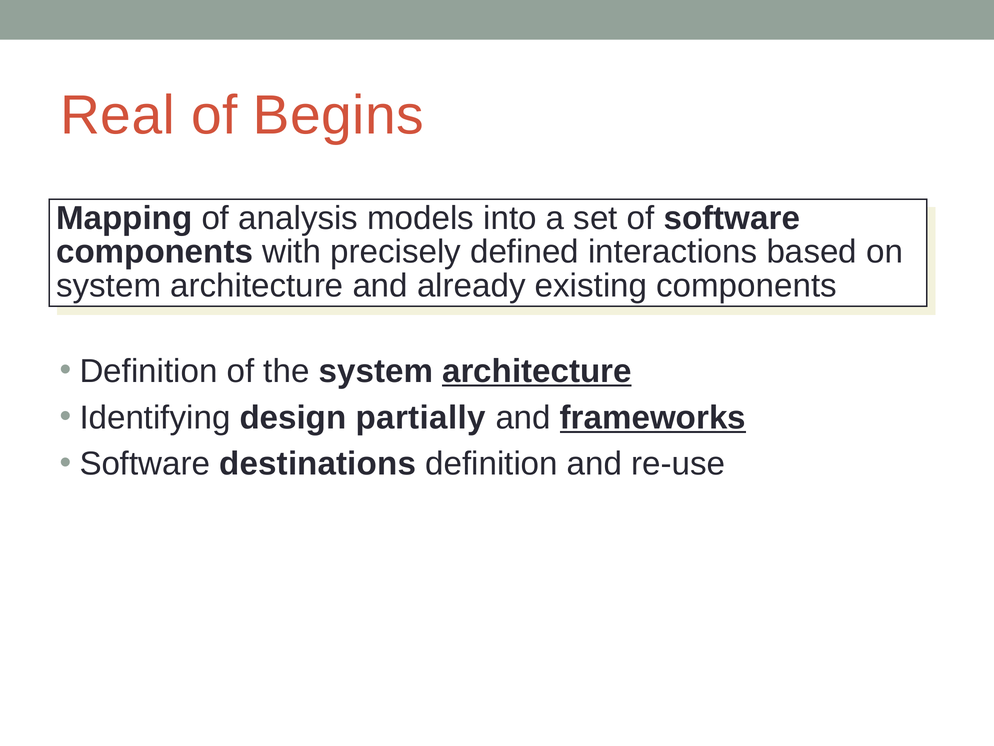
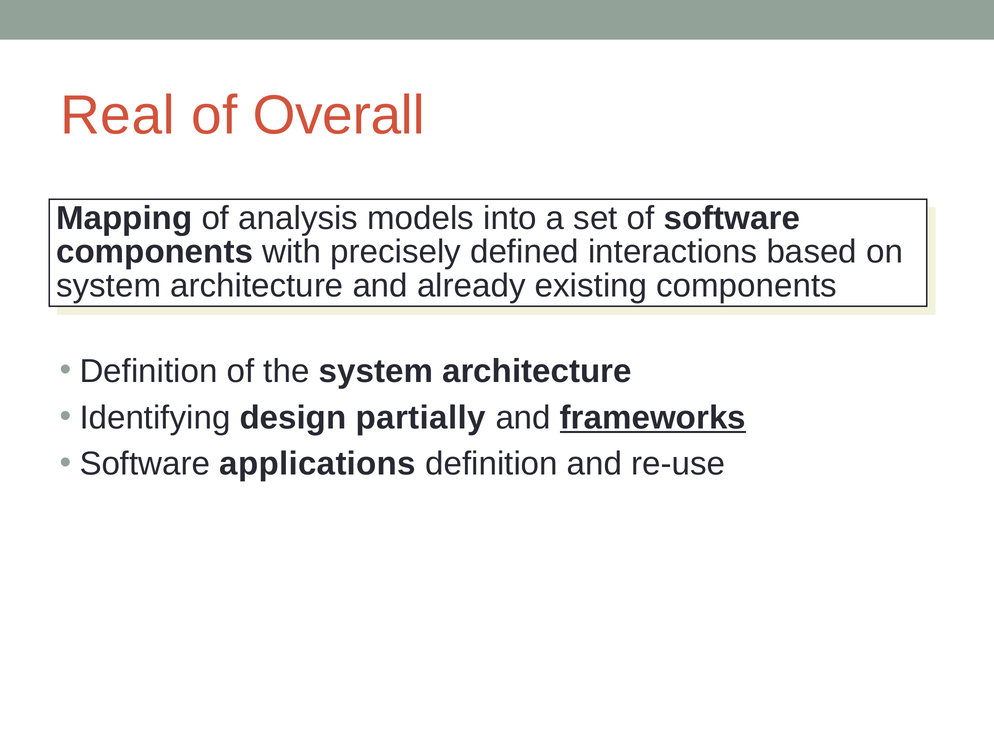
Begins: Begins -> Overall
architecture at (537, 371) underline: present -> none
destinations: destinations -> applications
